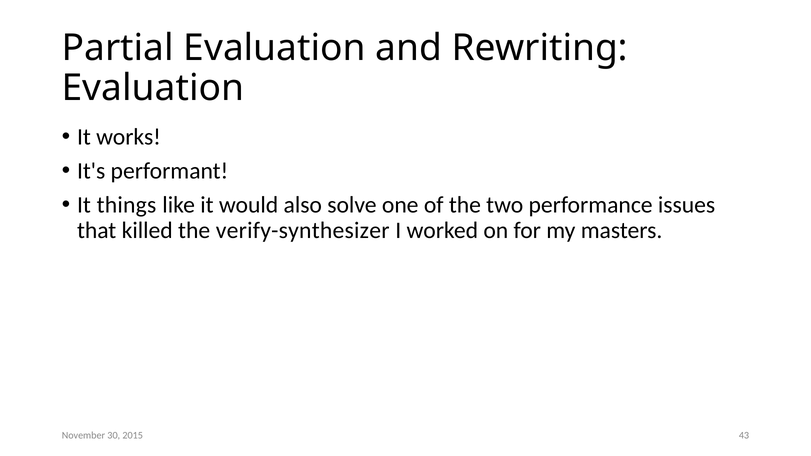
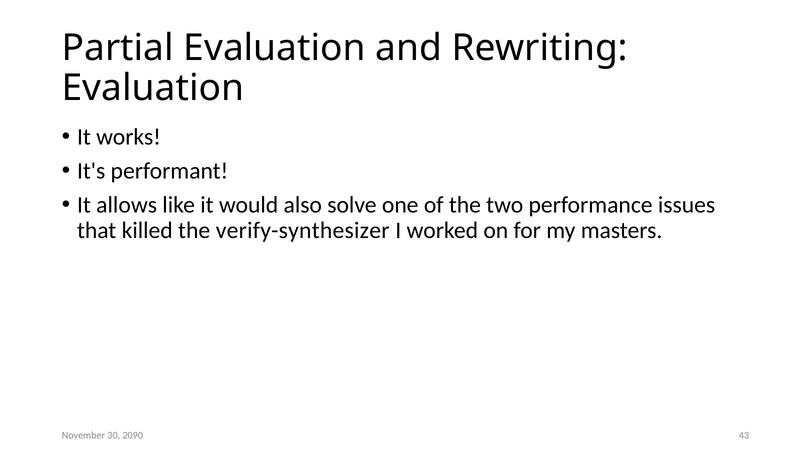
things: things -> allows
2015: 2015 -> 2090
